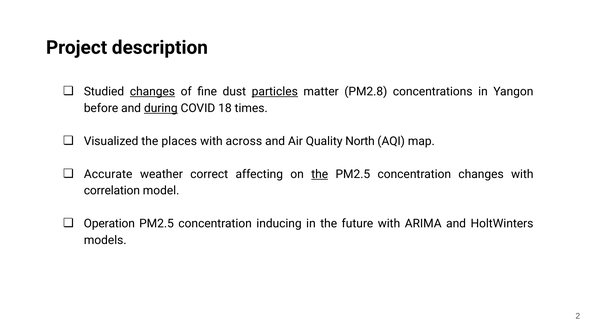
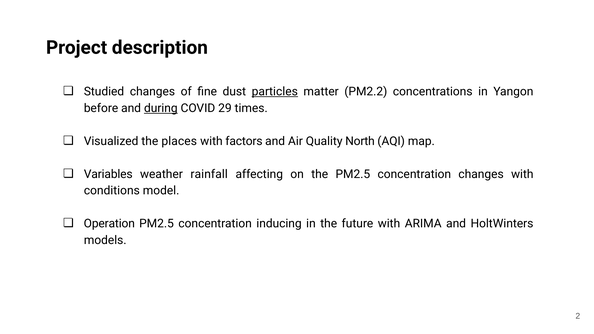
changes at (152, 92) underline: present -> none
PM2.8: PM2.8 -> PM2.2
18: 18 -> 29
across: across -> factors
Accurate: Accurate -> Variables
correct: correct -> rainfall
the at (320, 174) underline: present -> none
correlation: correlation -> conditions
